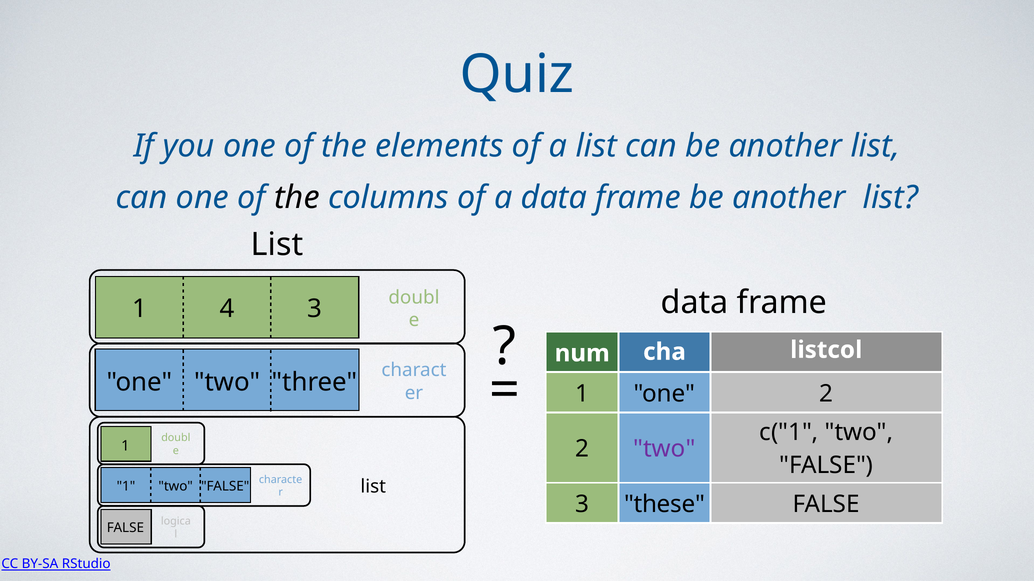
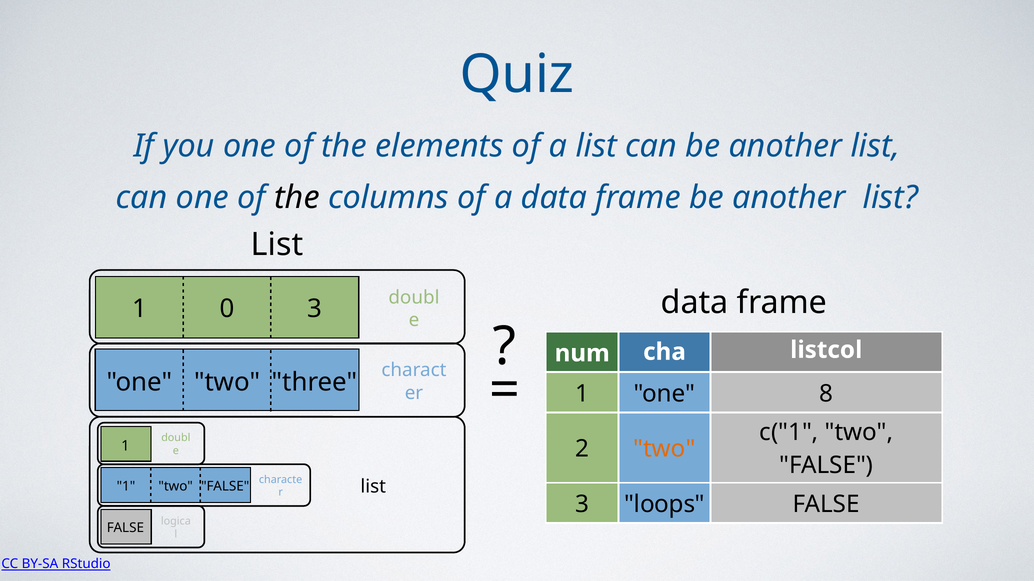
4: 4 -> 0
one 2: 2 -> 8
two at (664, 449) colour: purple -> orange
these: these -> loops
